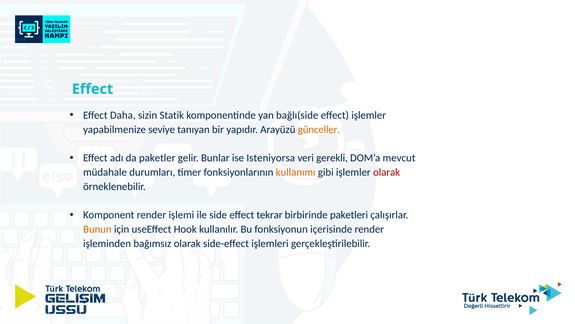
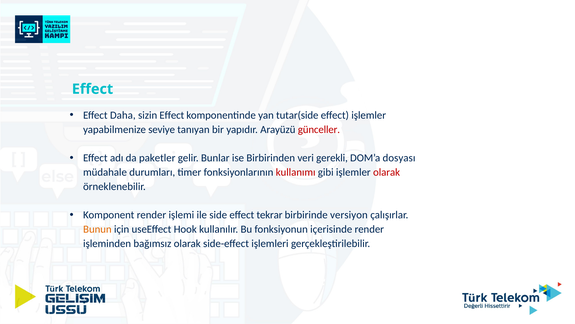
sizin Statik: Statik -> Effect
bağlı(side: bağlı(side -> tutar(side
günceller colour: orange -> red
Isteniyorsa: Isteniyorsa -> Birbirinden
mevcut: mevcut -> dosyası
kullanımı colour: orange -> red
paketleri: paketleri -> versiyon
